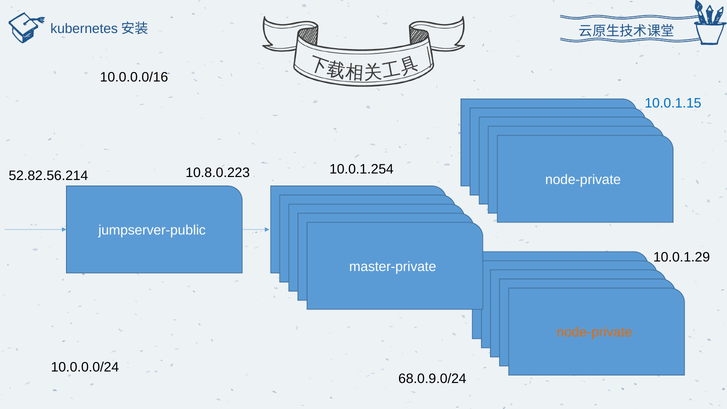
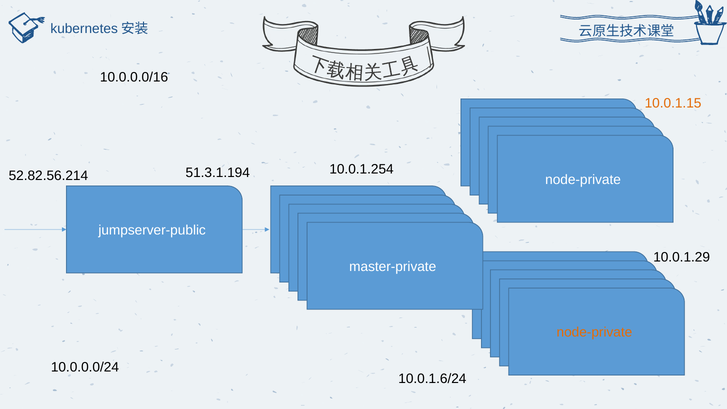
10.0.1.15 colour: blue -> orange
10.8.0.223: 10.8.0.223 -> 51.3.1.194
68.0.9.0/24: 68.0.9.0/24 -> 10.0.1.6/24
